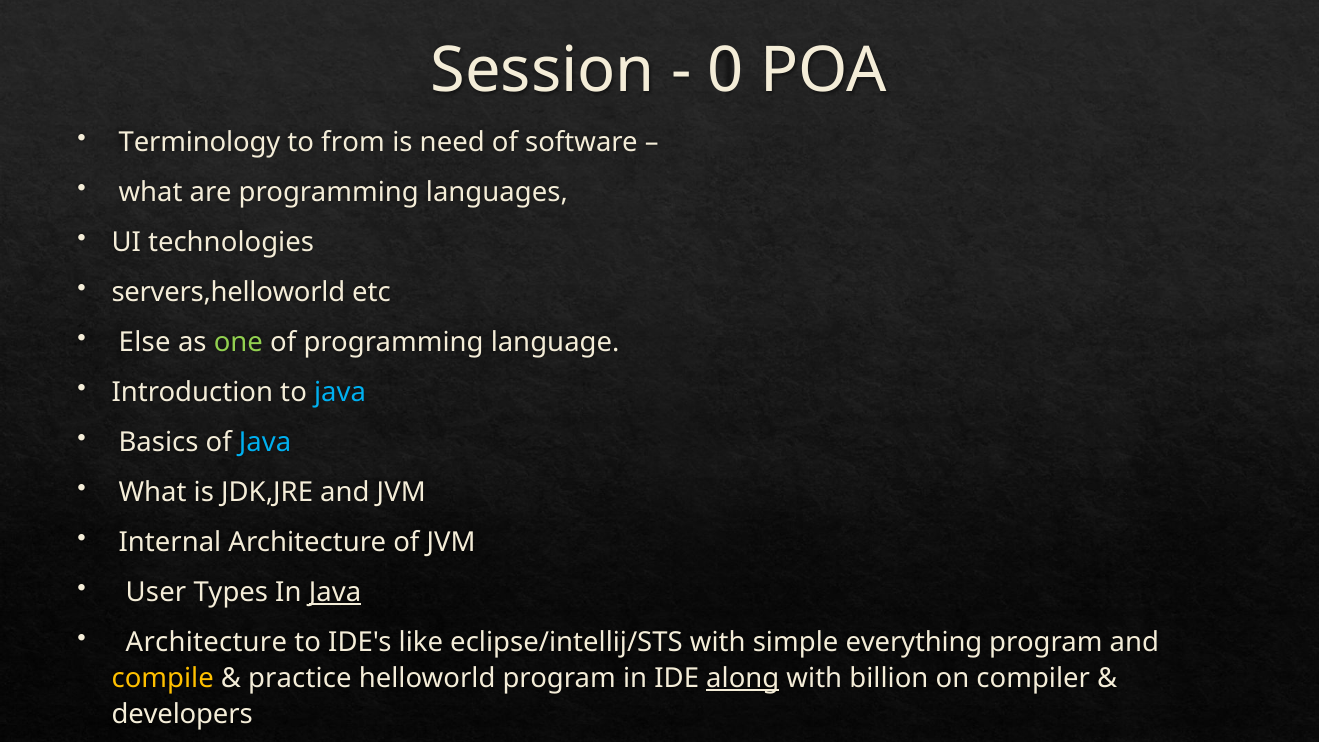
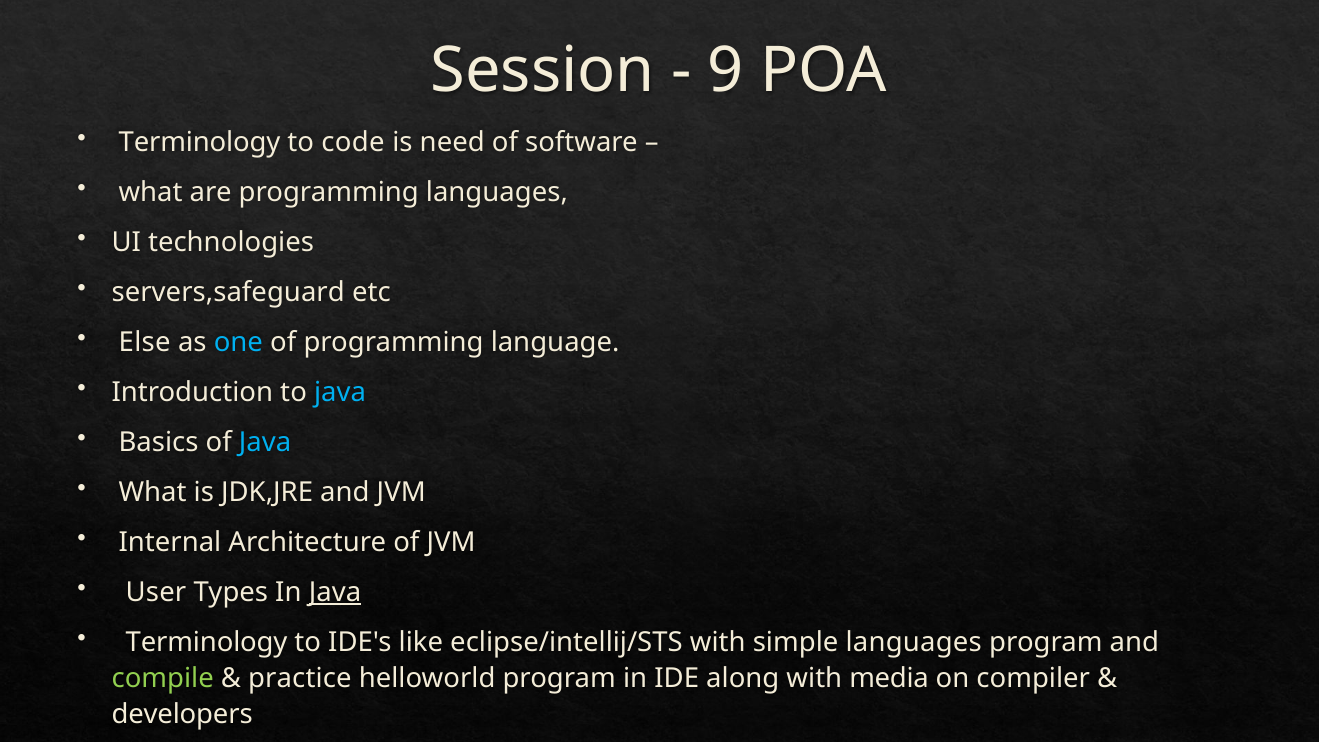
0: 0 -> 9
from: from -> code
servers,helloworld: servers,helloworld -> servers,safeguard
one colour: light green -> light blue
Architecture at (206, 642): Architecture -> Terminology
simple everything: everything -> languages
compile colour: yellow -> light green
along underline: present -> none
billion: billion -> media
